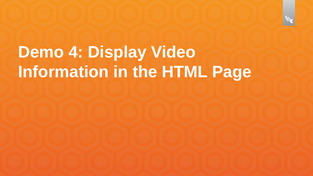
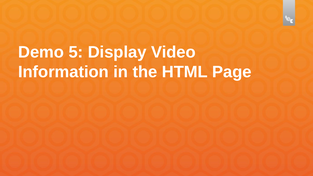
4: 4 -> 5
